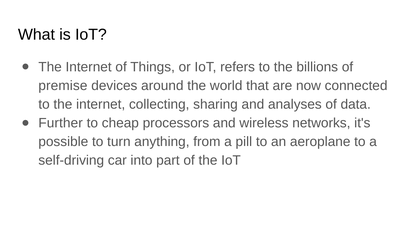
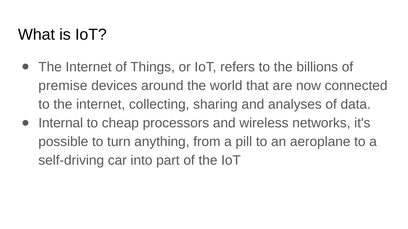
Further: Further -> Internal
